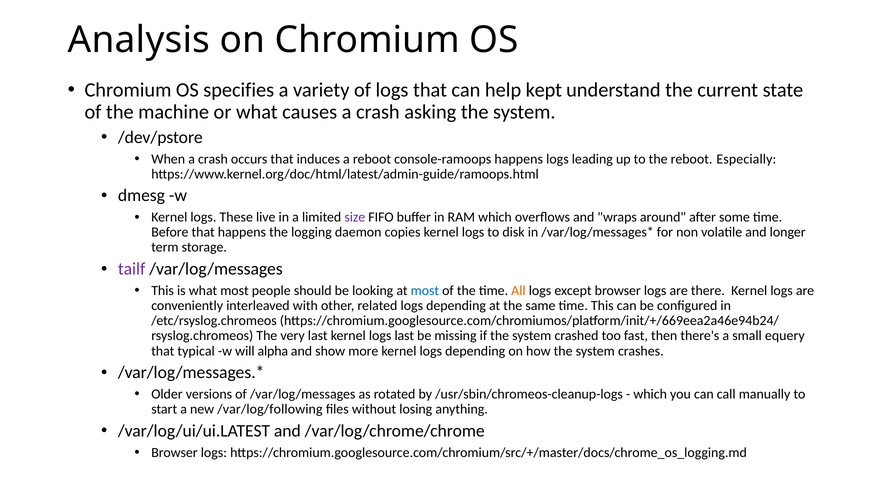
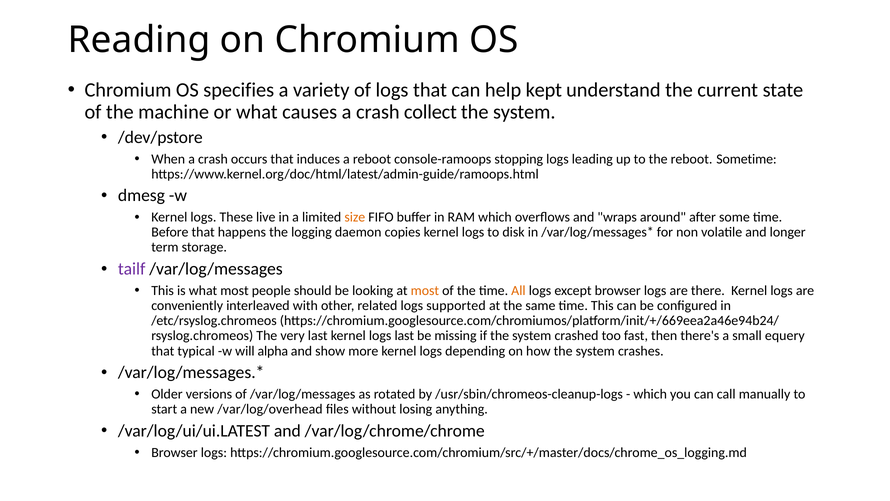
Analysis: Analysis -> Reading
asking: asking -> collect
console-ramoops happens: happens -> stopping
Especially: Especially -> Sometime
size colour: purple -> orange
most at (425, 291) colour: blue -> orange
related logs depending: depending -> supported
/var/log/following: /var/log/following -> /var/log/overhead
